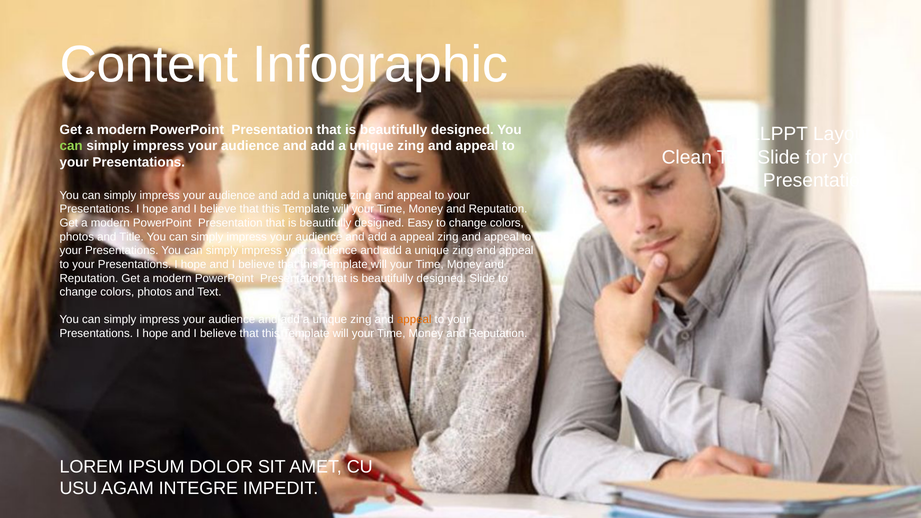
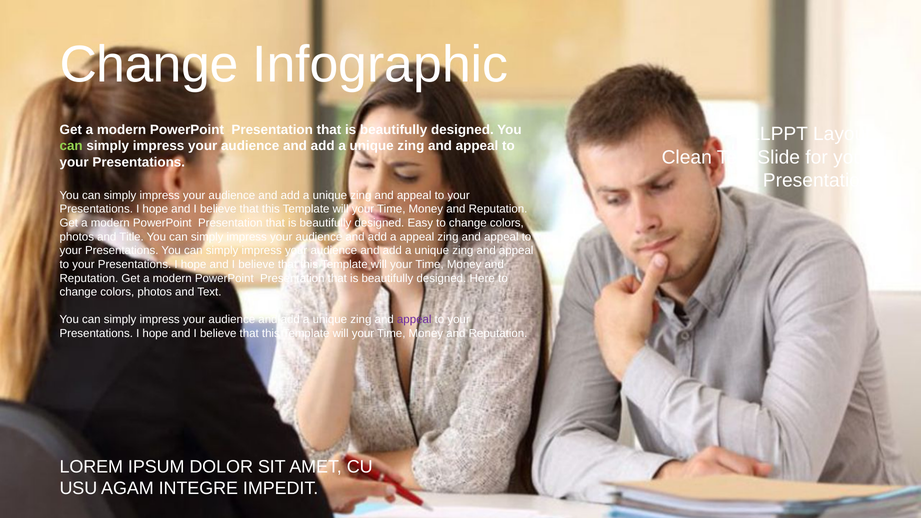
Content at (149, 64): Content -> Change
designed Slide: Slide -> Here
appeal at (414, 320) colour: orange -> purple
